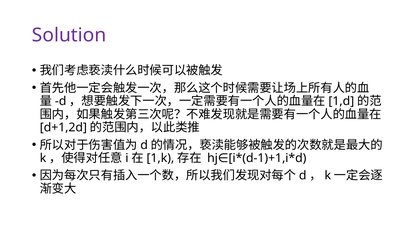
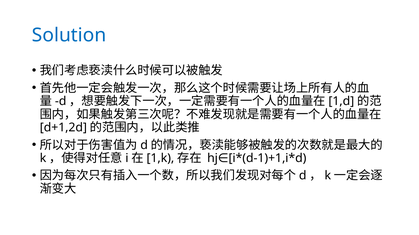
Solution colour: purple -> blue
